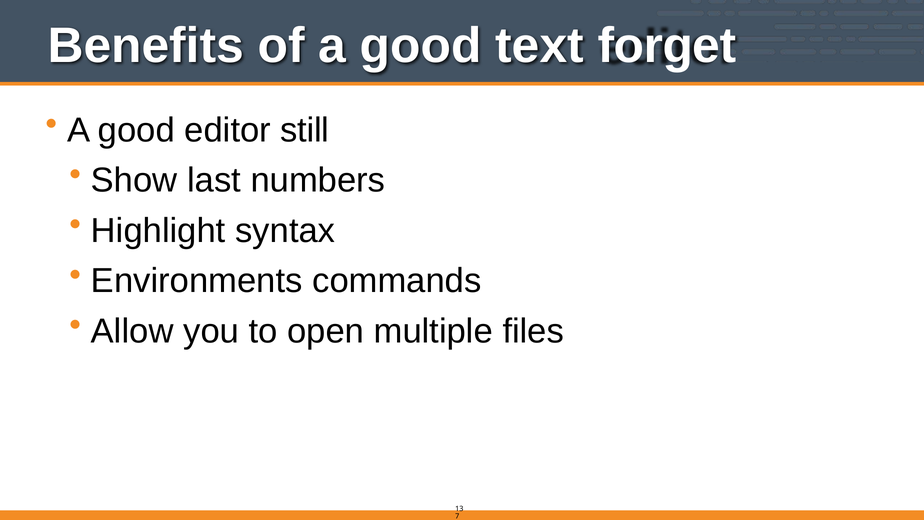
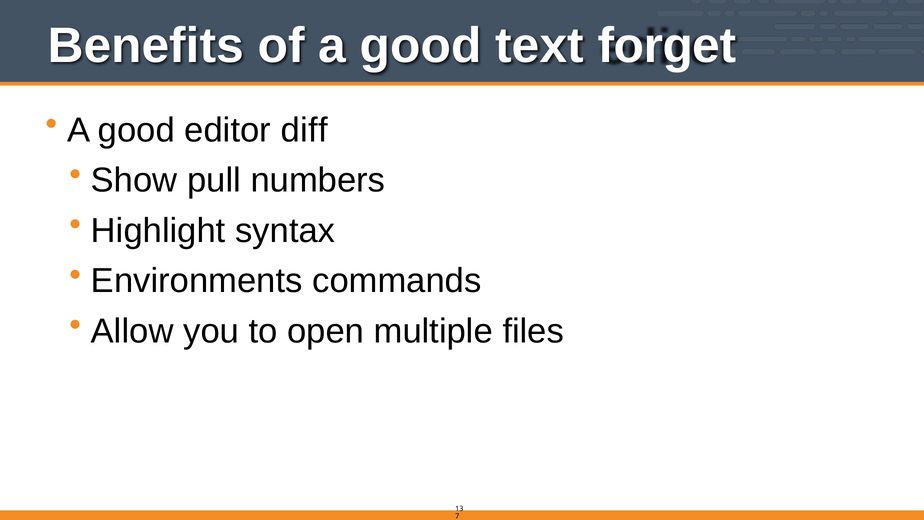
still: still -> diff
last: last -> pull
